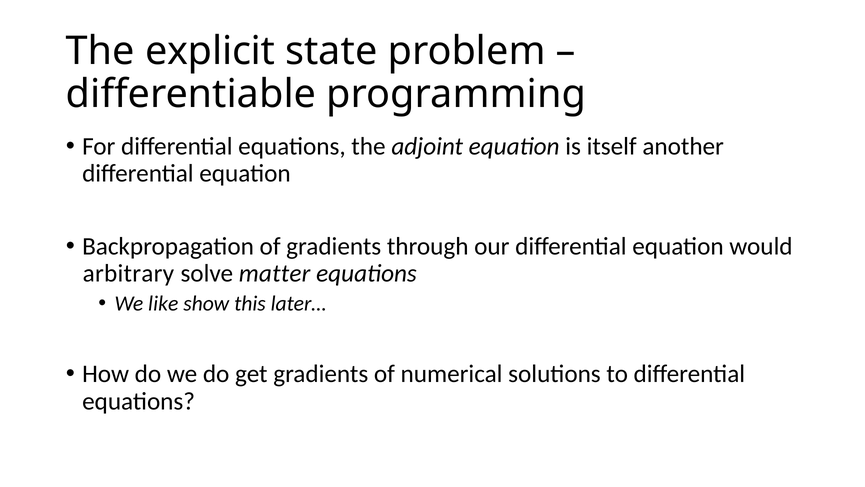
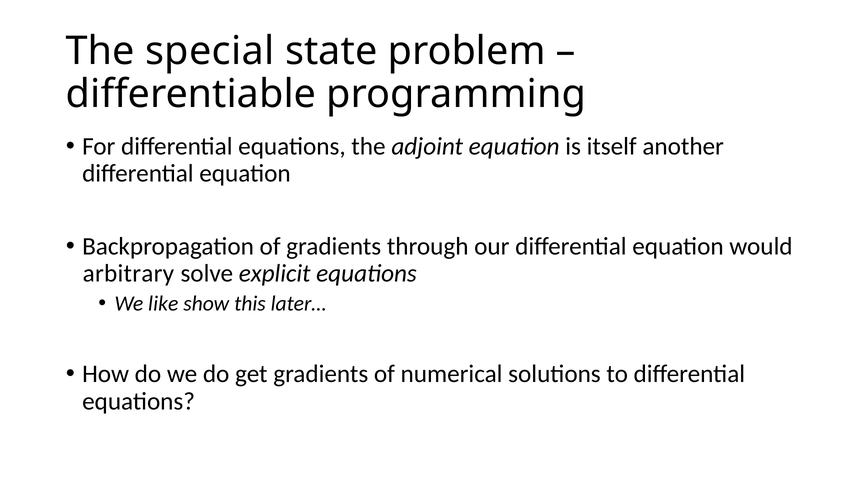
explicit: explicit -> special
matter: matter -> explicit
